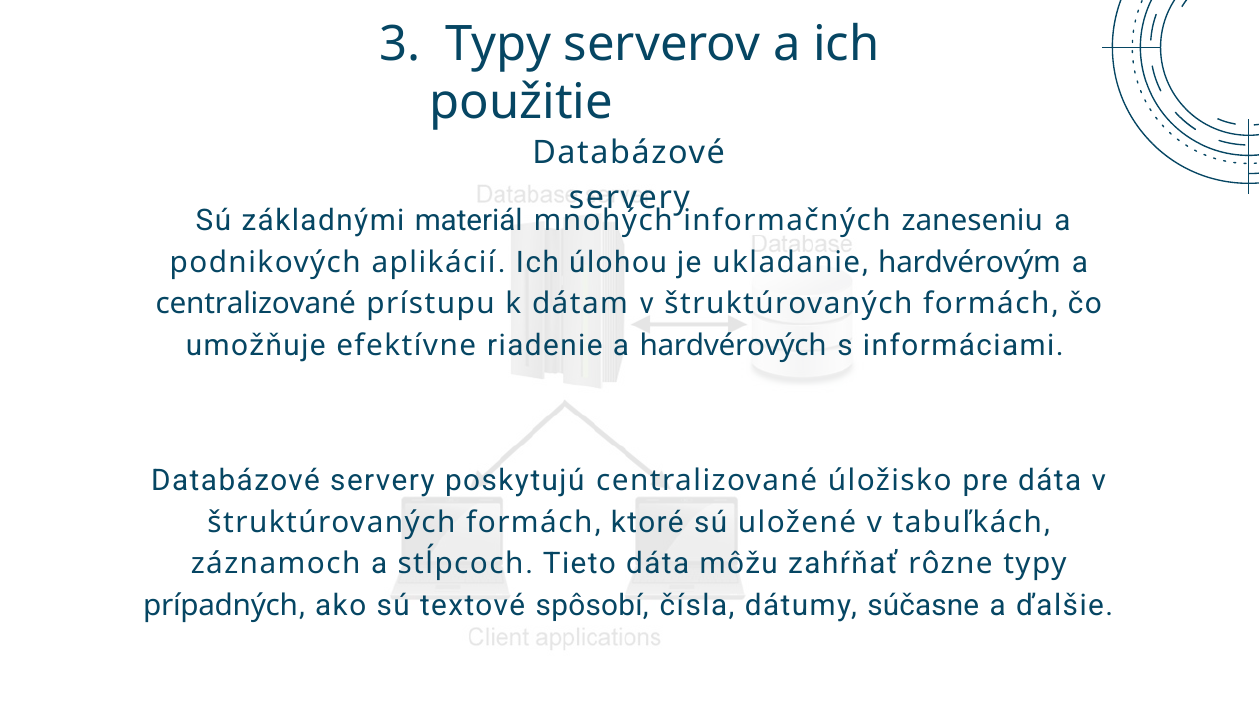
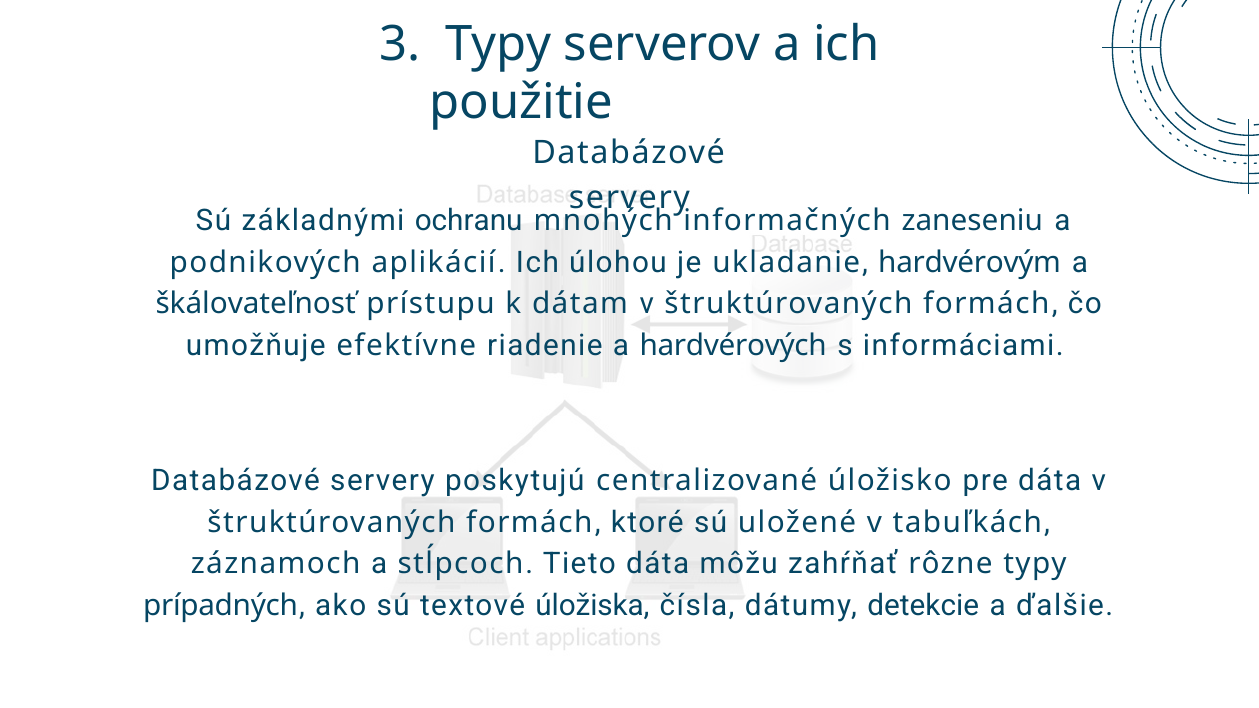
materiál: materiál -> ochranu
centralizované at (256, 304): centralizované -> škálovateľnosť
spôsobí: spôsobí -> úložiska
súčasne: súčasne -> detekcie
